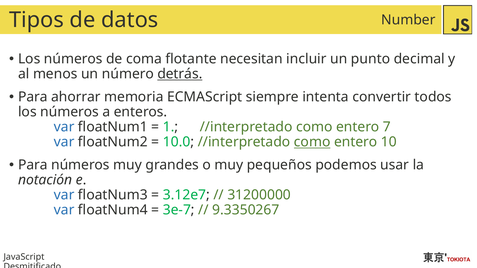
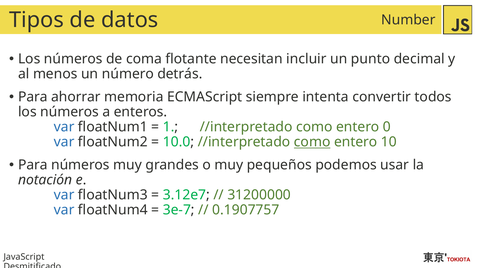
detrás underline: present -> none
7: 7 -> 0
9.3350267: 9.3350267 -> 0.1907757
